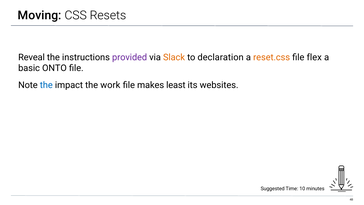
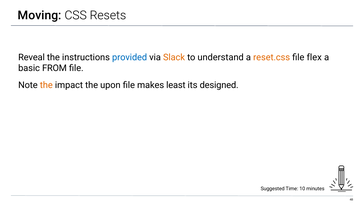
provided colour: purple -> blue
declaration: declaration -> understand
ONTO: ONTO -> FROM
the at (46, 85) colour: blue -> orange
work: work -> upon
websites: websites -> designed
